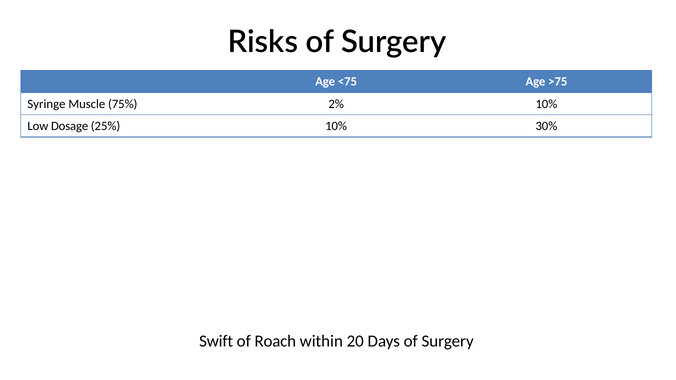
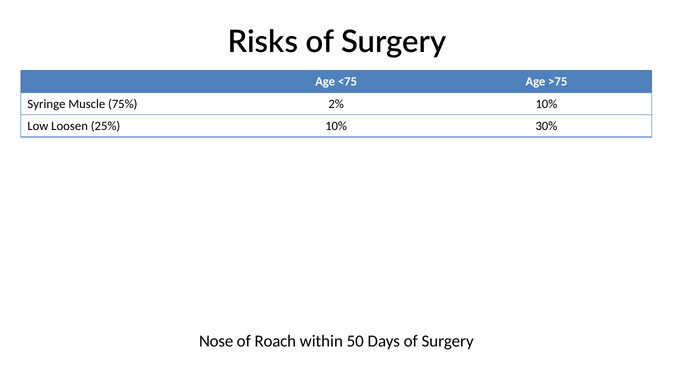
Dosage: Dosage -> Loosen
Swift: Swift -> Nose
20: 20 -> 50
